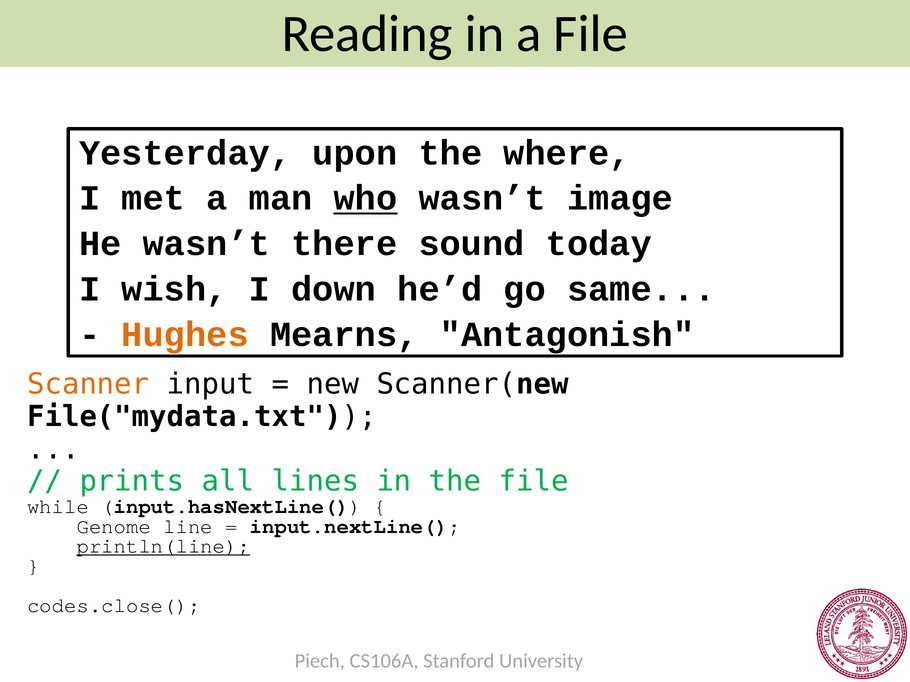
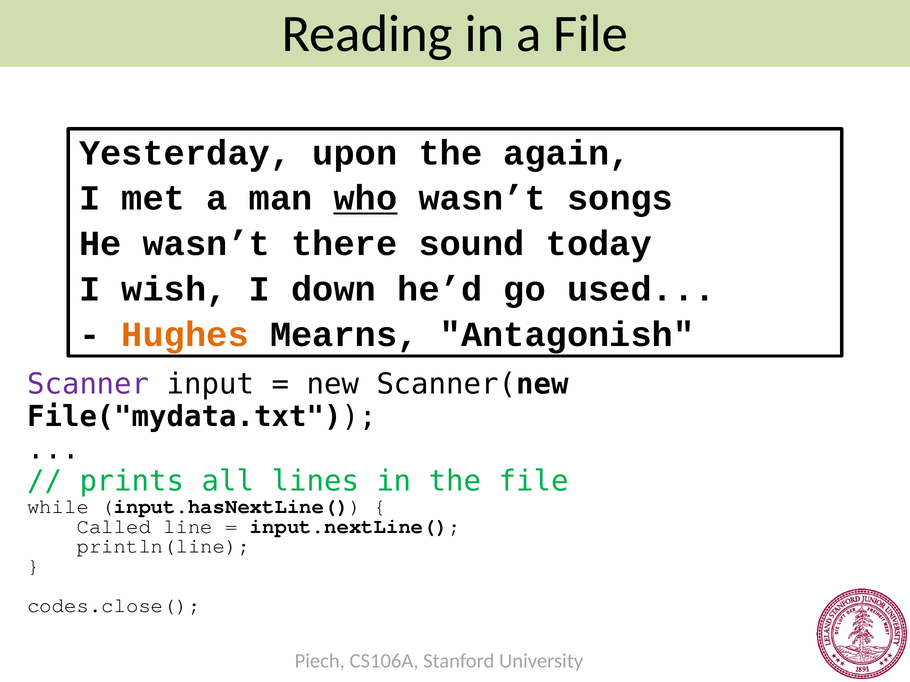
where: where -> again
image: image -> songs
same: same -> used
Scanner colour: orange -> purple
Genome: Genome -> Called
println(line underline: present -> none
